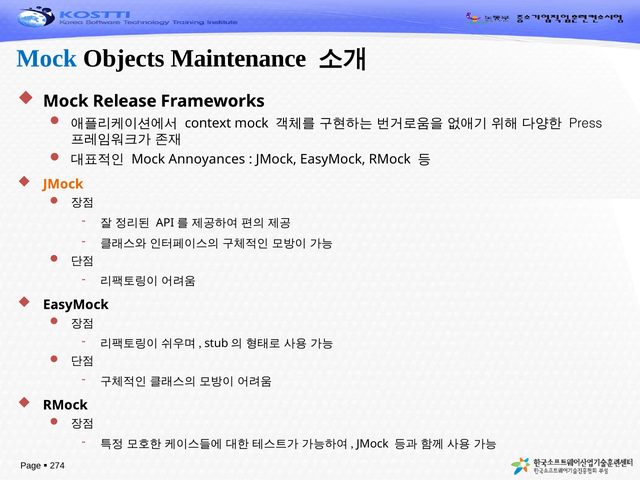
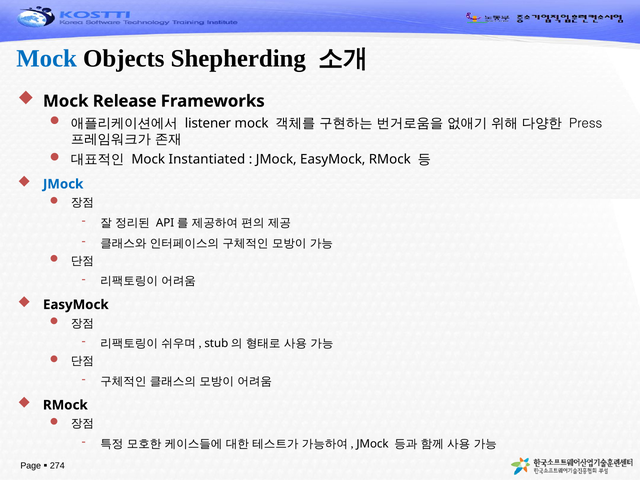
Maintenance: Maintenance -> Shepherding
context: context -> listener
Annoyances: Annoyances -> Instantiated
JMock at (63, 184) colour: orange -> blue
